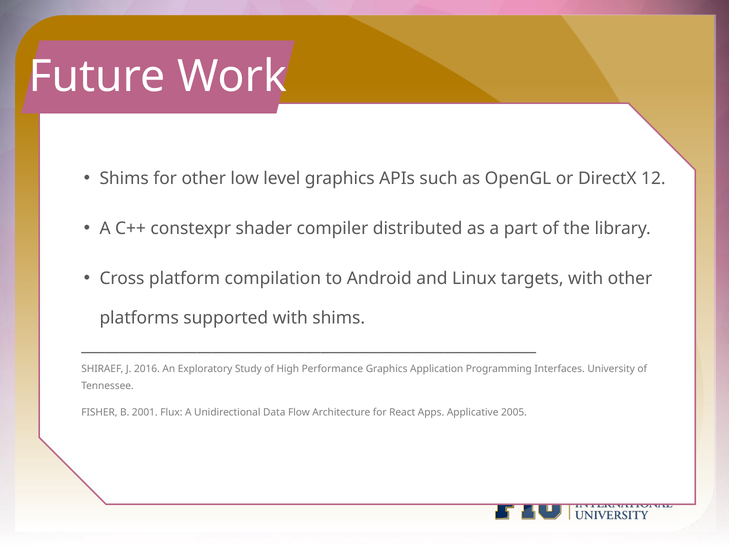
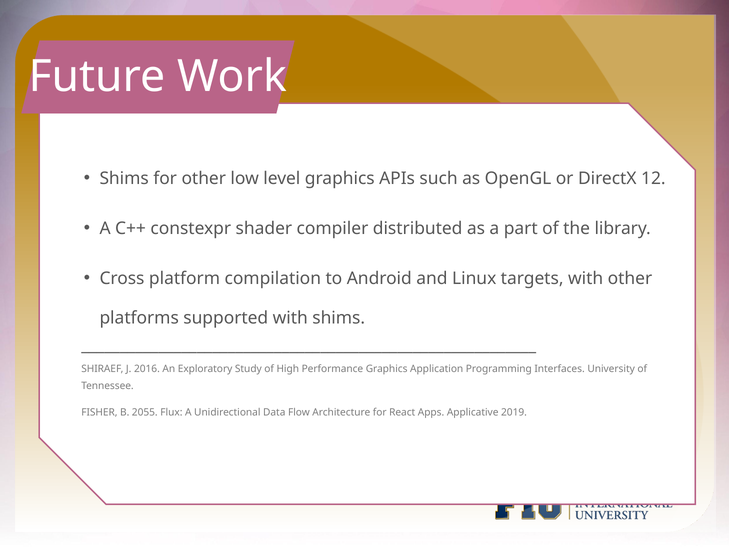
2001: 2001 -> 2055
2005: 2005 -> 2019
